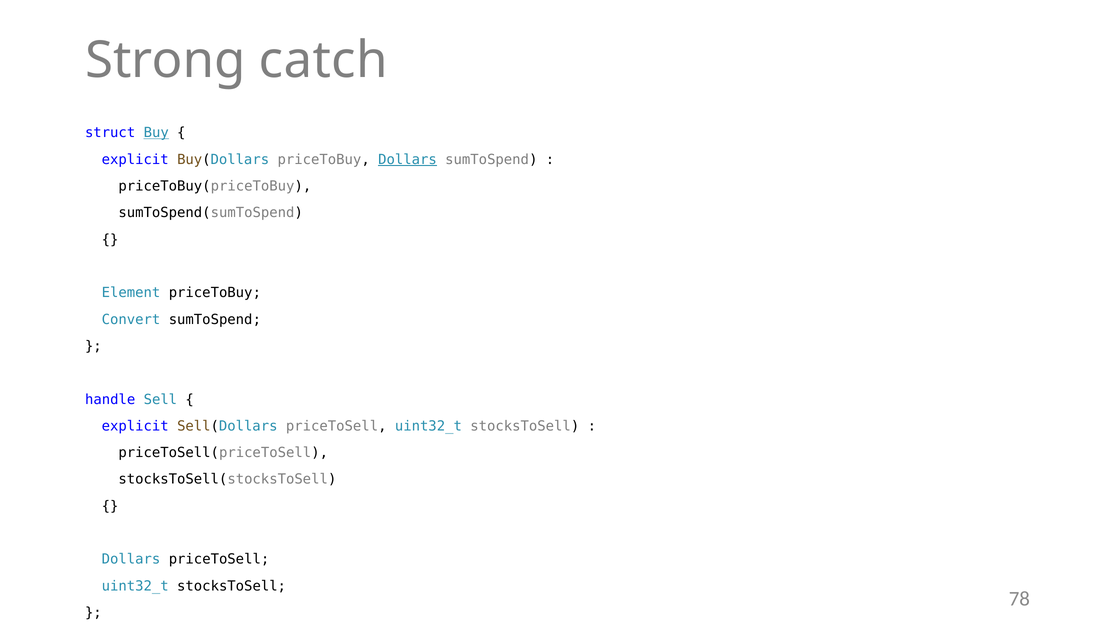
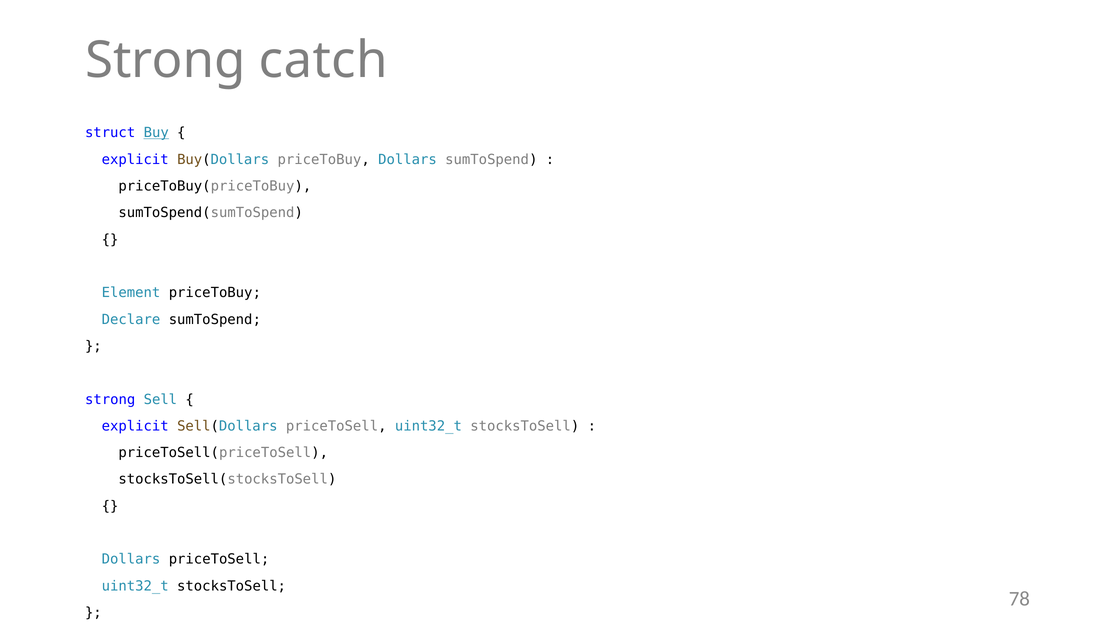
Dollars at (408, 160) underline: present -> none
Convert: Convert -> Declare
handle at (110, 400): handle -> strong
